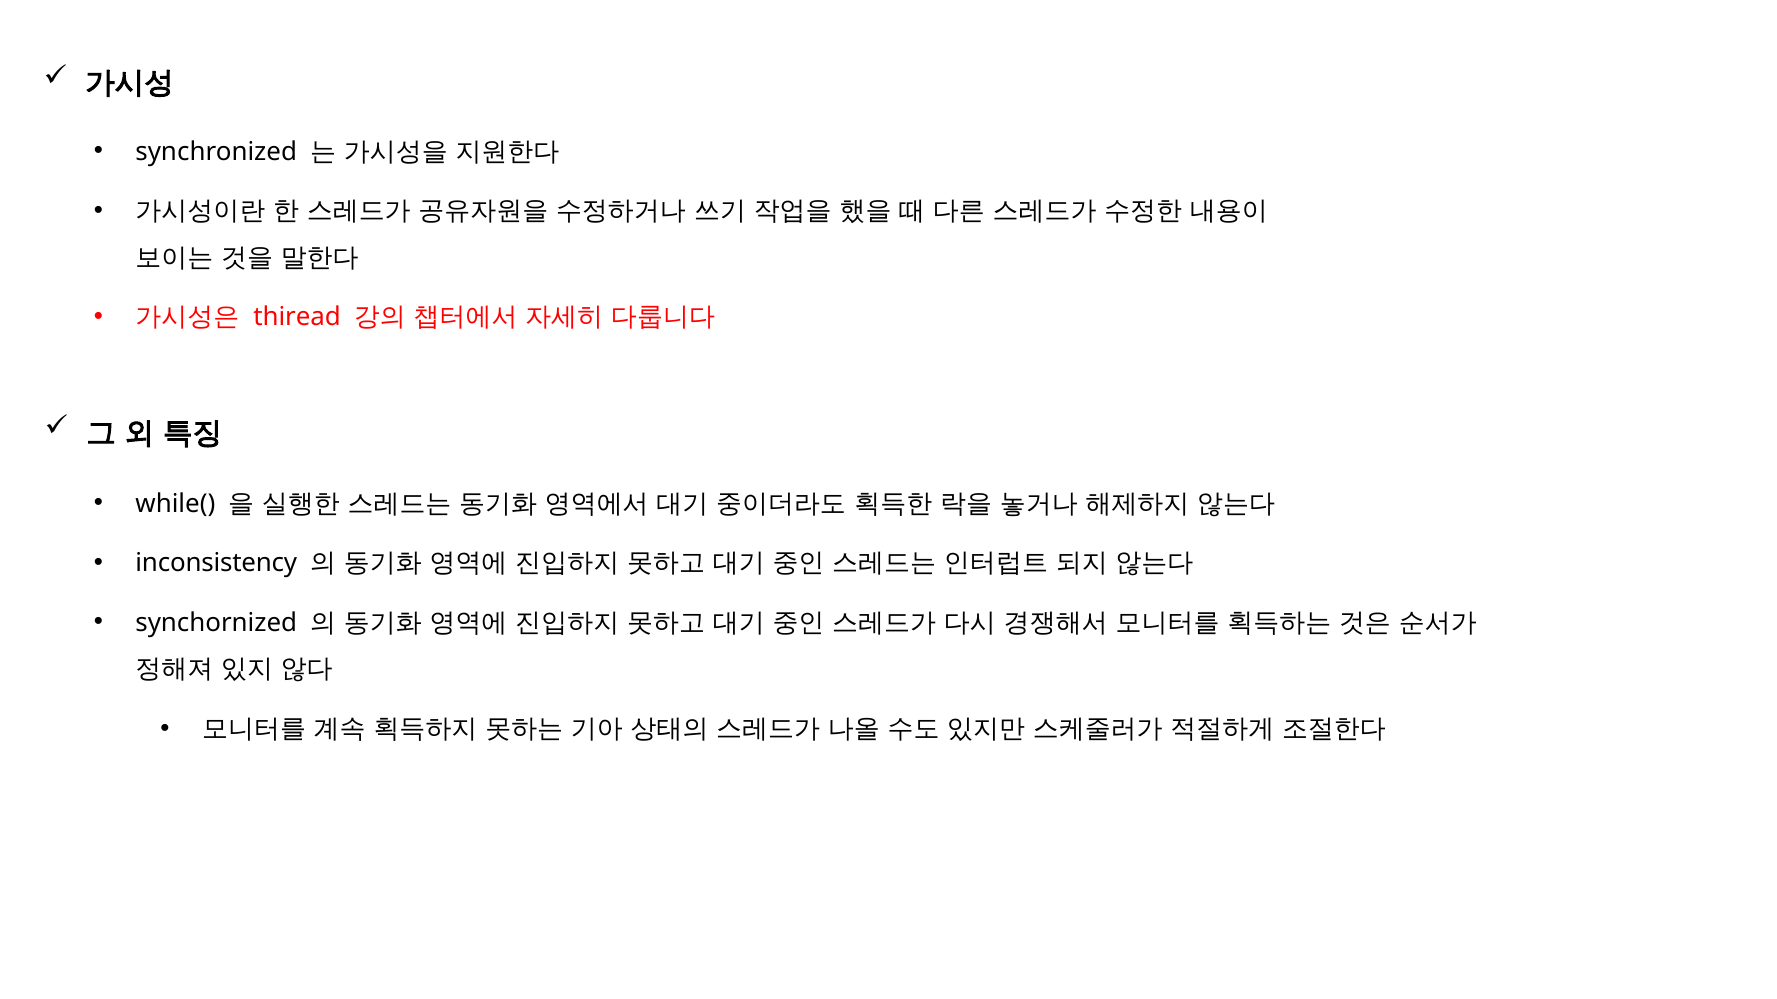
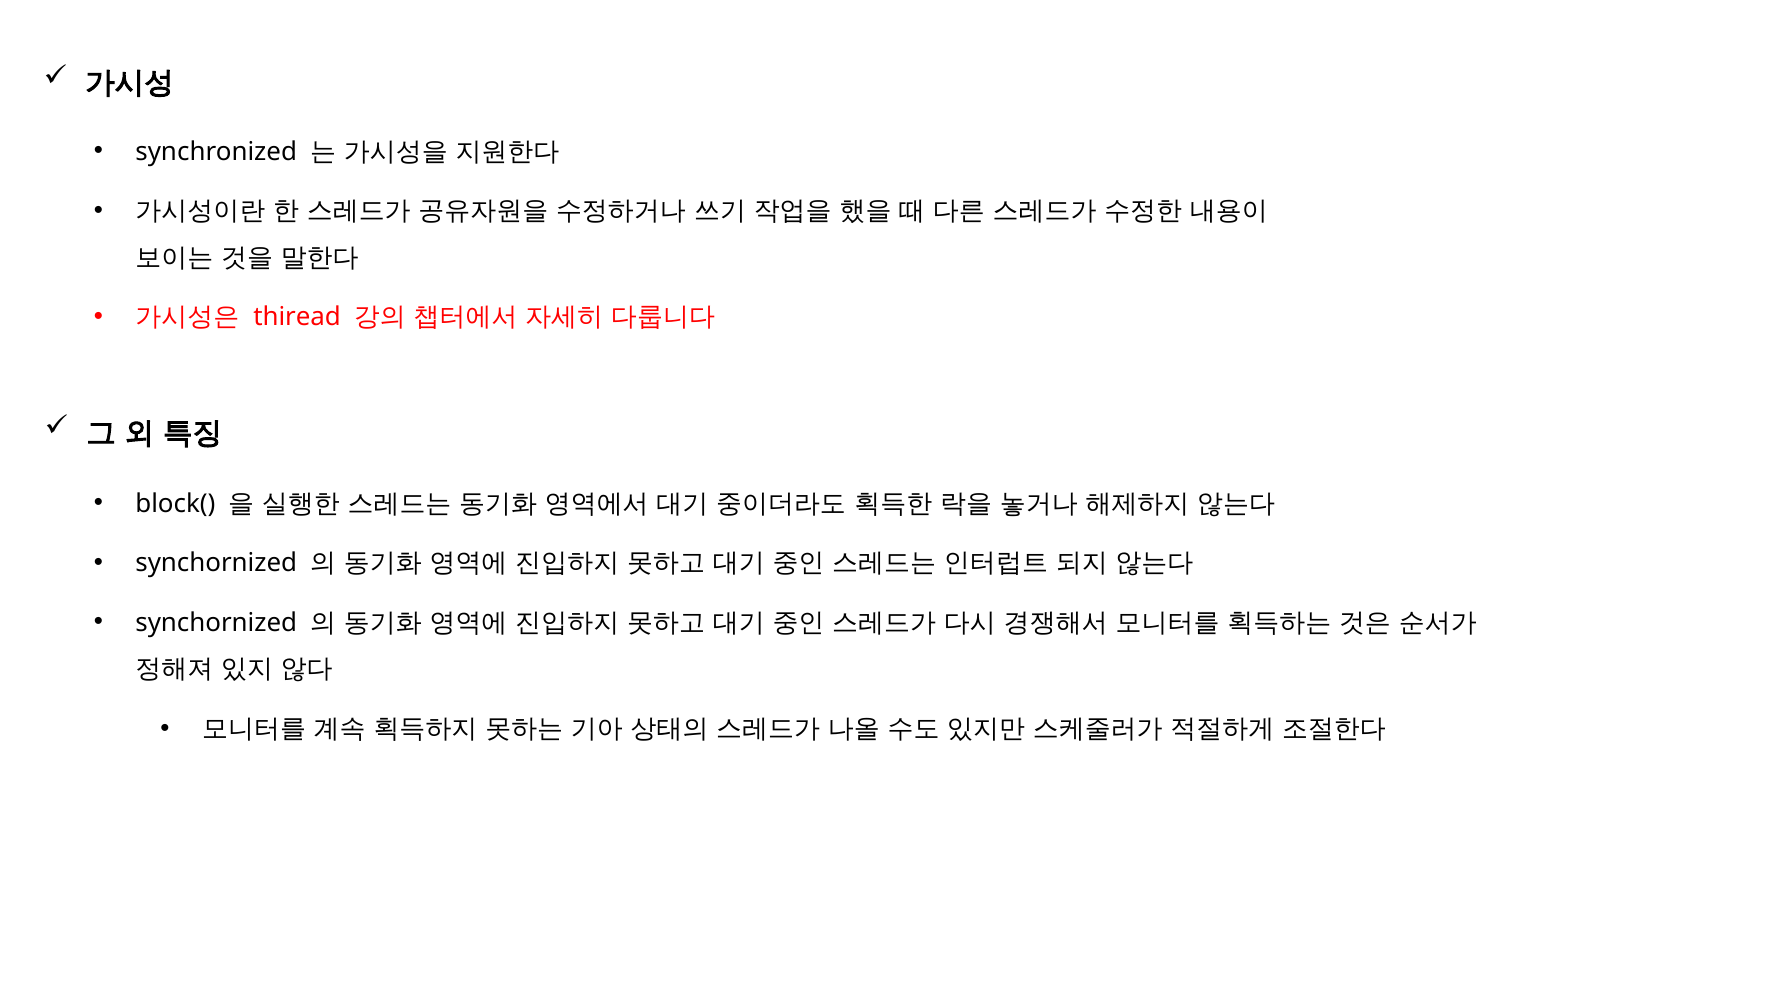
while(: while( -> block(
inconsistency at (216, 563): inconsistency -> synchornized
